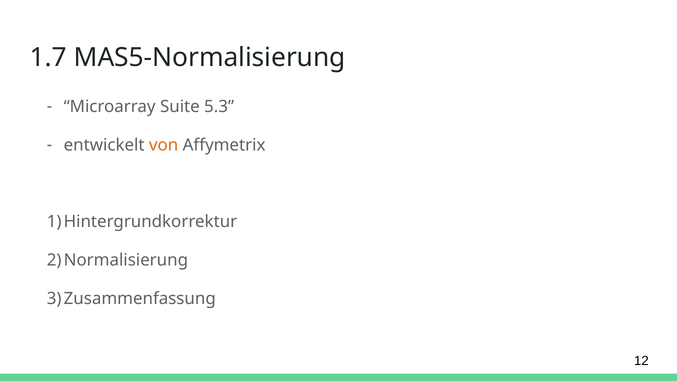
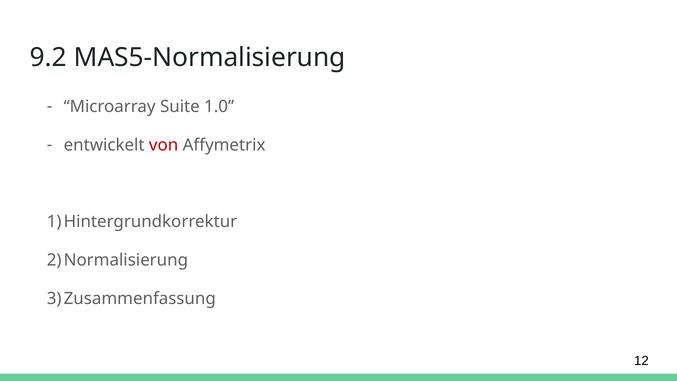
1.7: 1.7 -> 9.2
5.3: 5.3 -> 1.0
von colour: orange -> red
